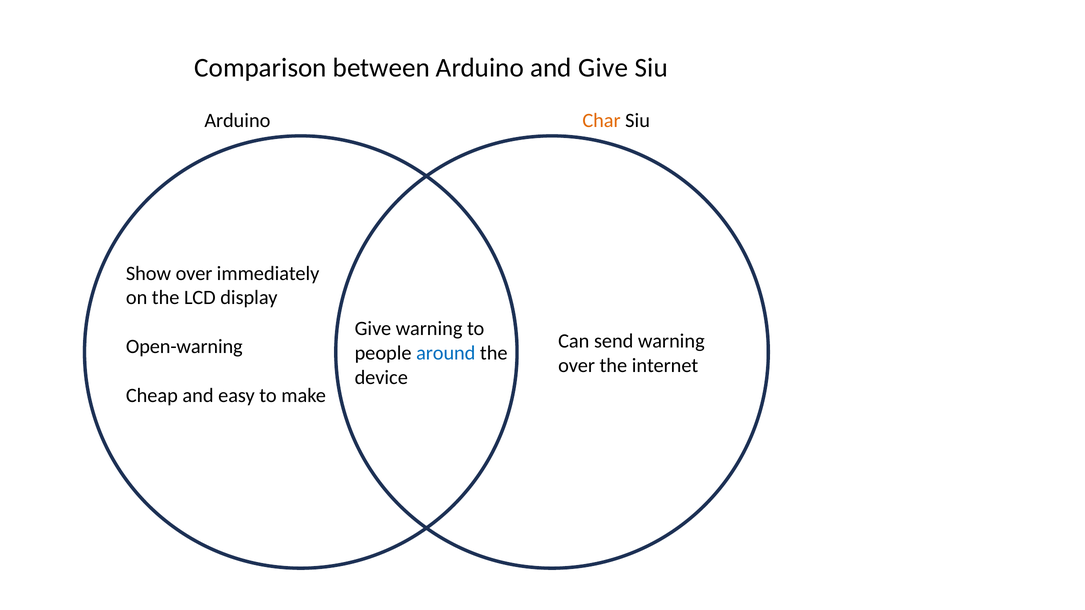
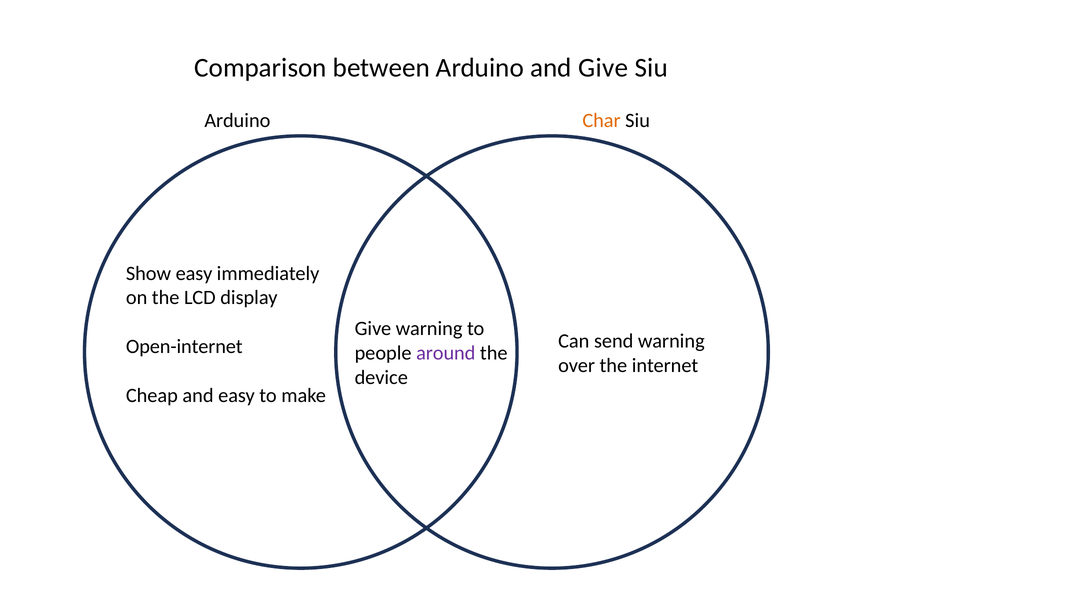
Show over: over -> easy
Open-warning: Open-warning -> Open-internet
around colour: blue -> purple
